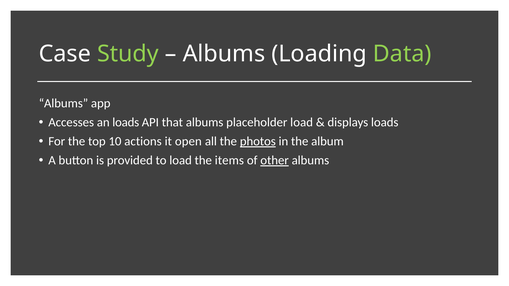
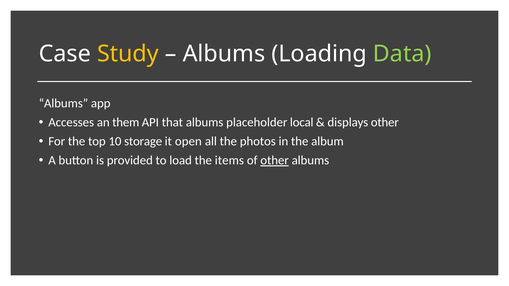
Study colour: light green -> yellow
an loads: loads -> them
placeholder load: load -> local
displays loads: loads -> other
actions: actions -> storage
photos underline: present -> none
